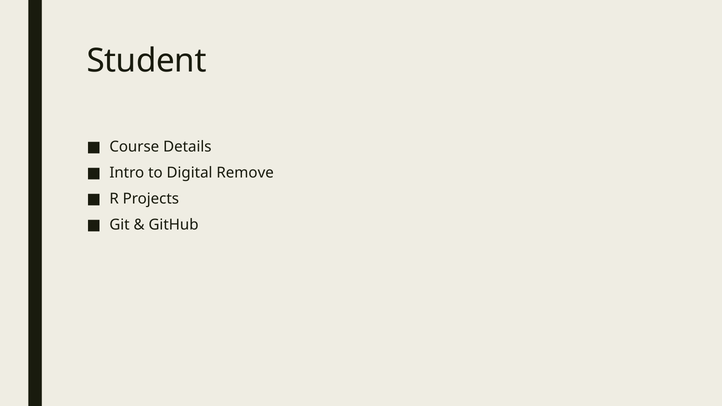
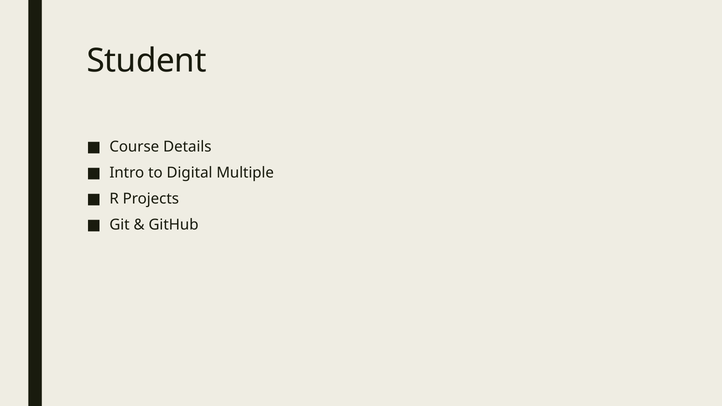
Remove: Remove -> Multiple
